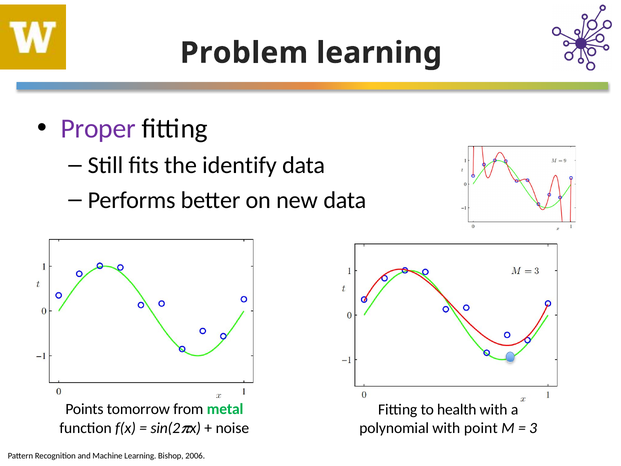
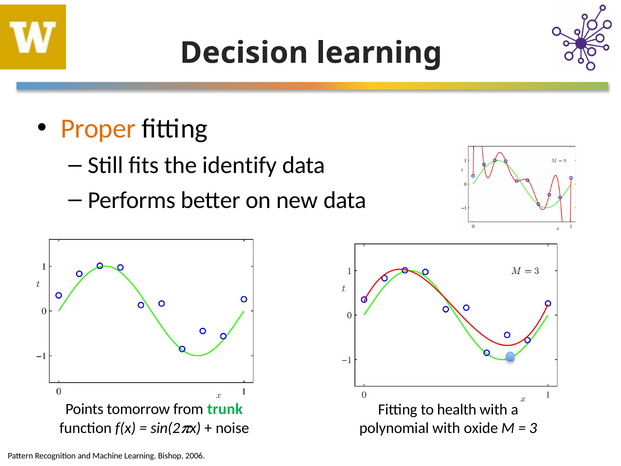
Problem: Problem -> Decision
Proper colour: purple -> orange
metal: metal -> trunk
point: point -> oxide
